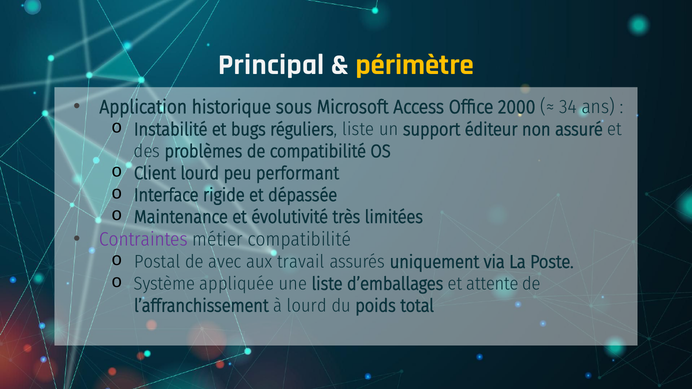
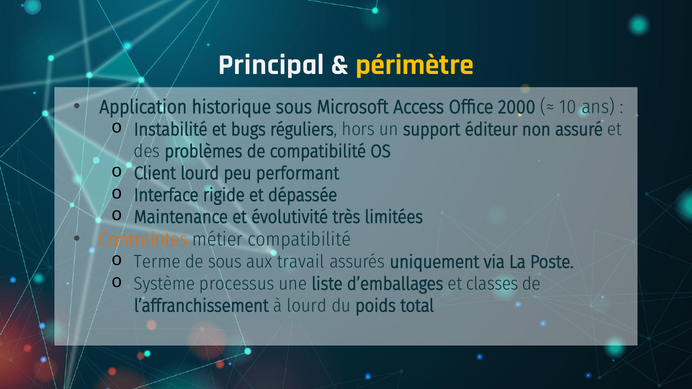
34: 34 -> 10
réguliers liste: liste -> hors
Contraintes colour: purple -> orange
Postal: Postal -> Terme
de avec: avec -> sous
appliquée: appliquée -> processus
attente: attente -> classes
